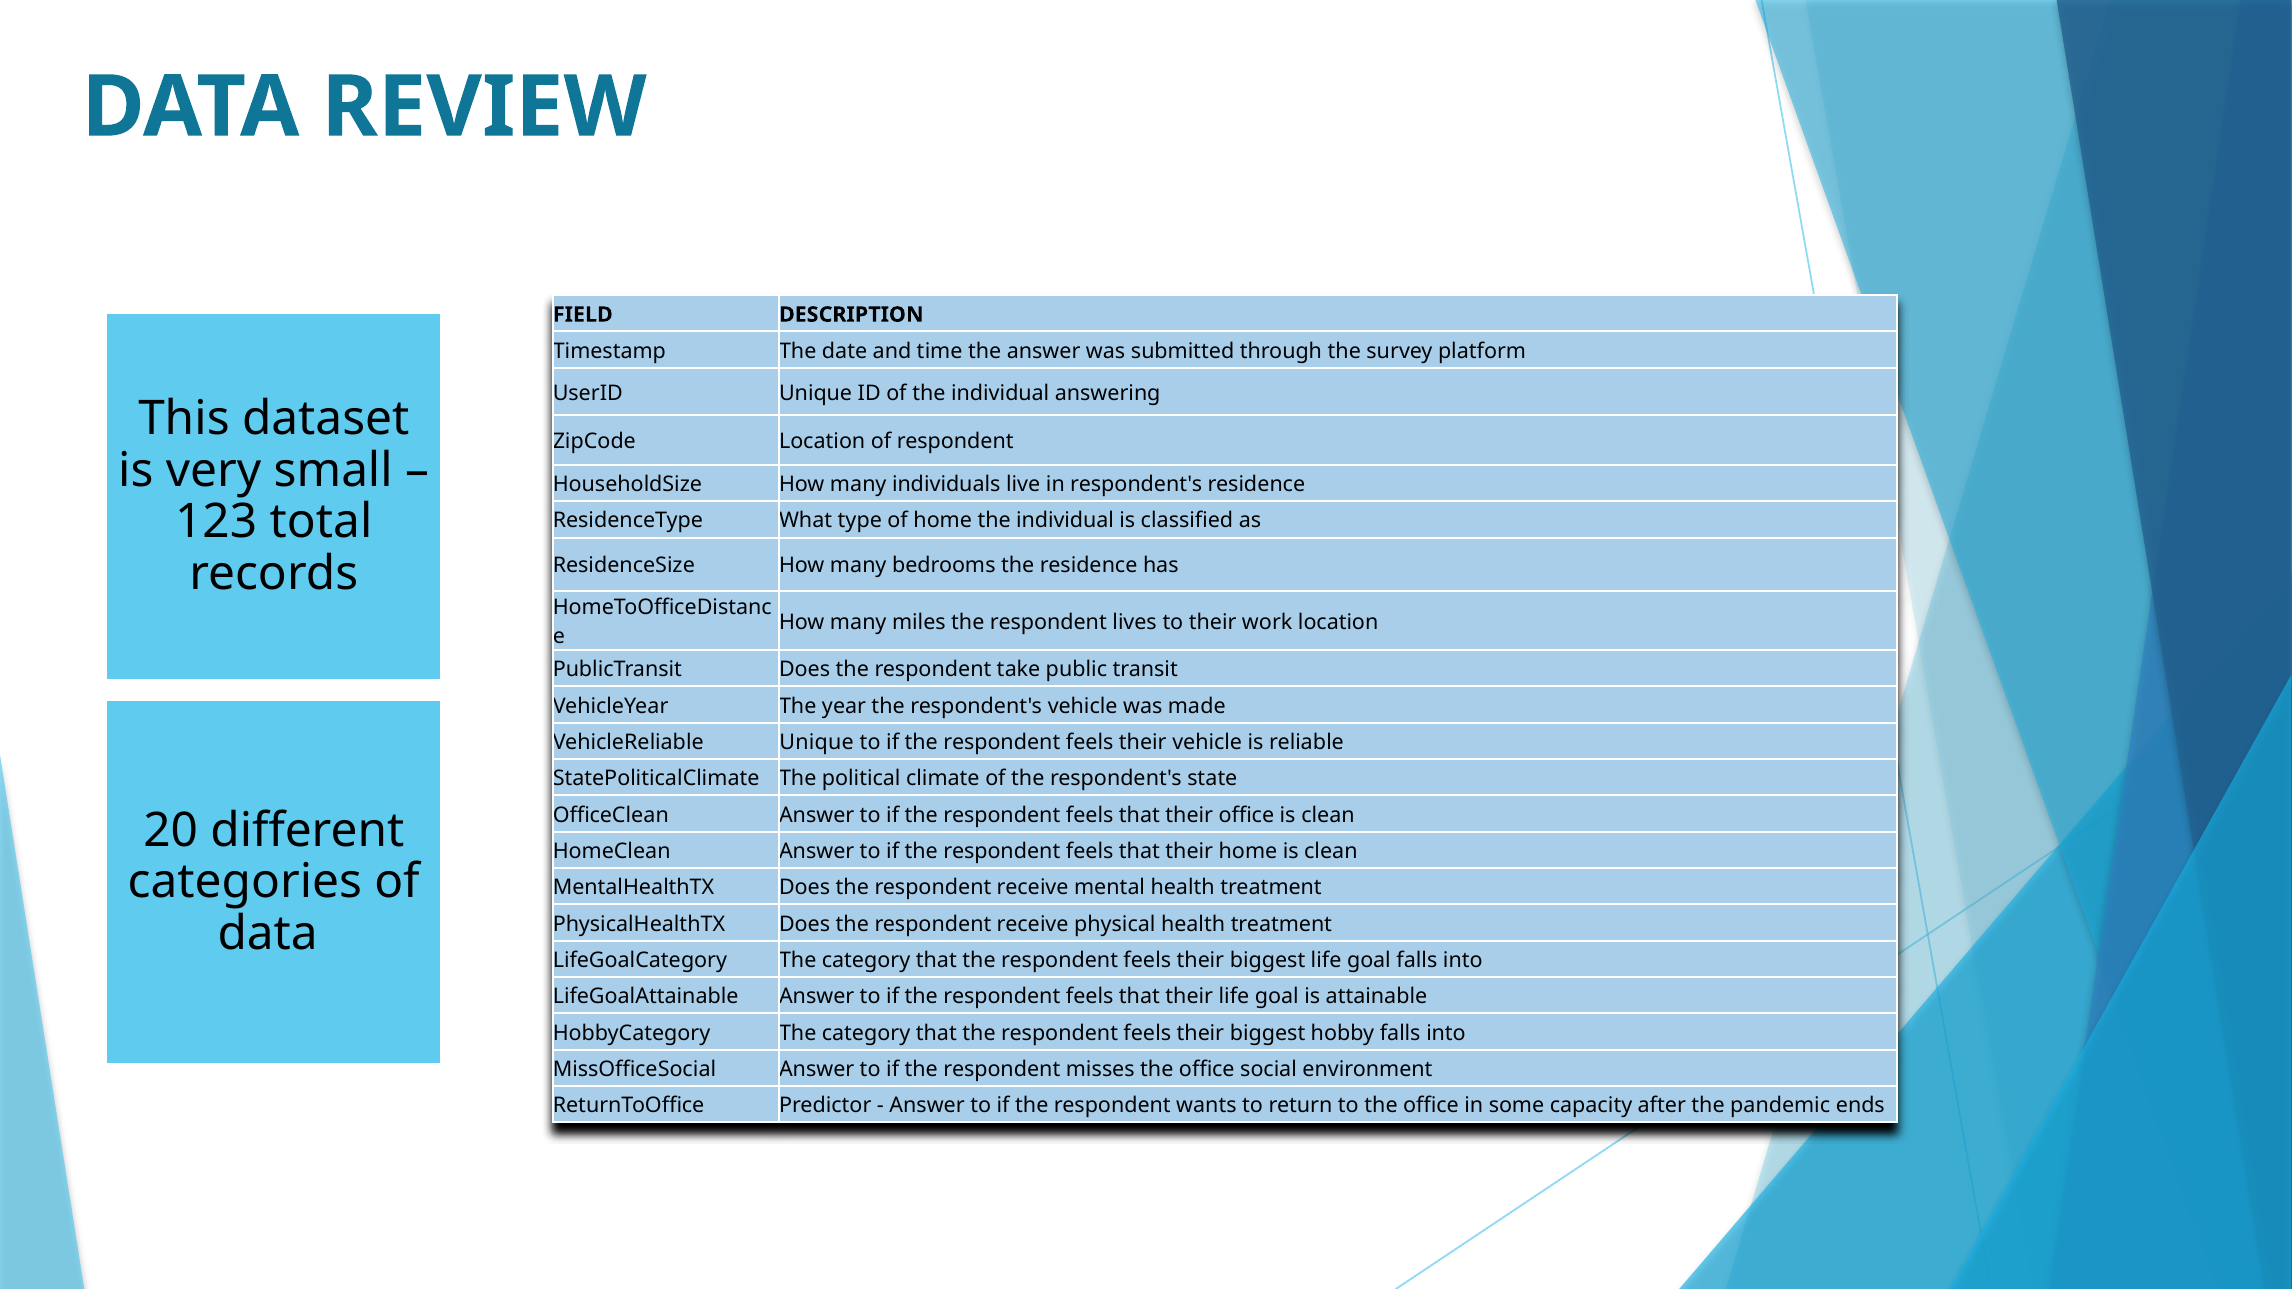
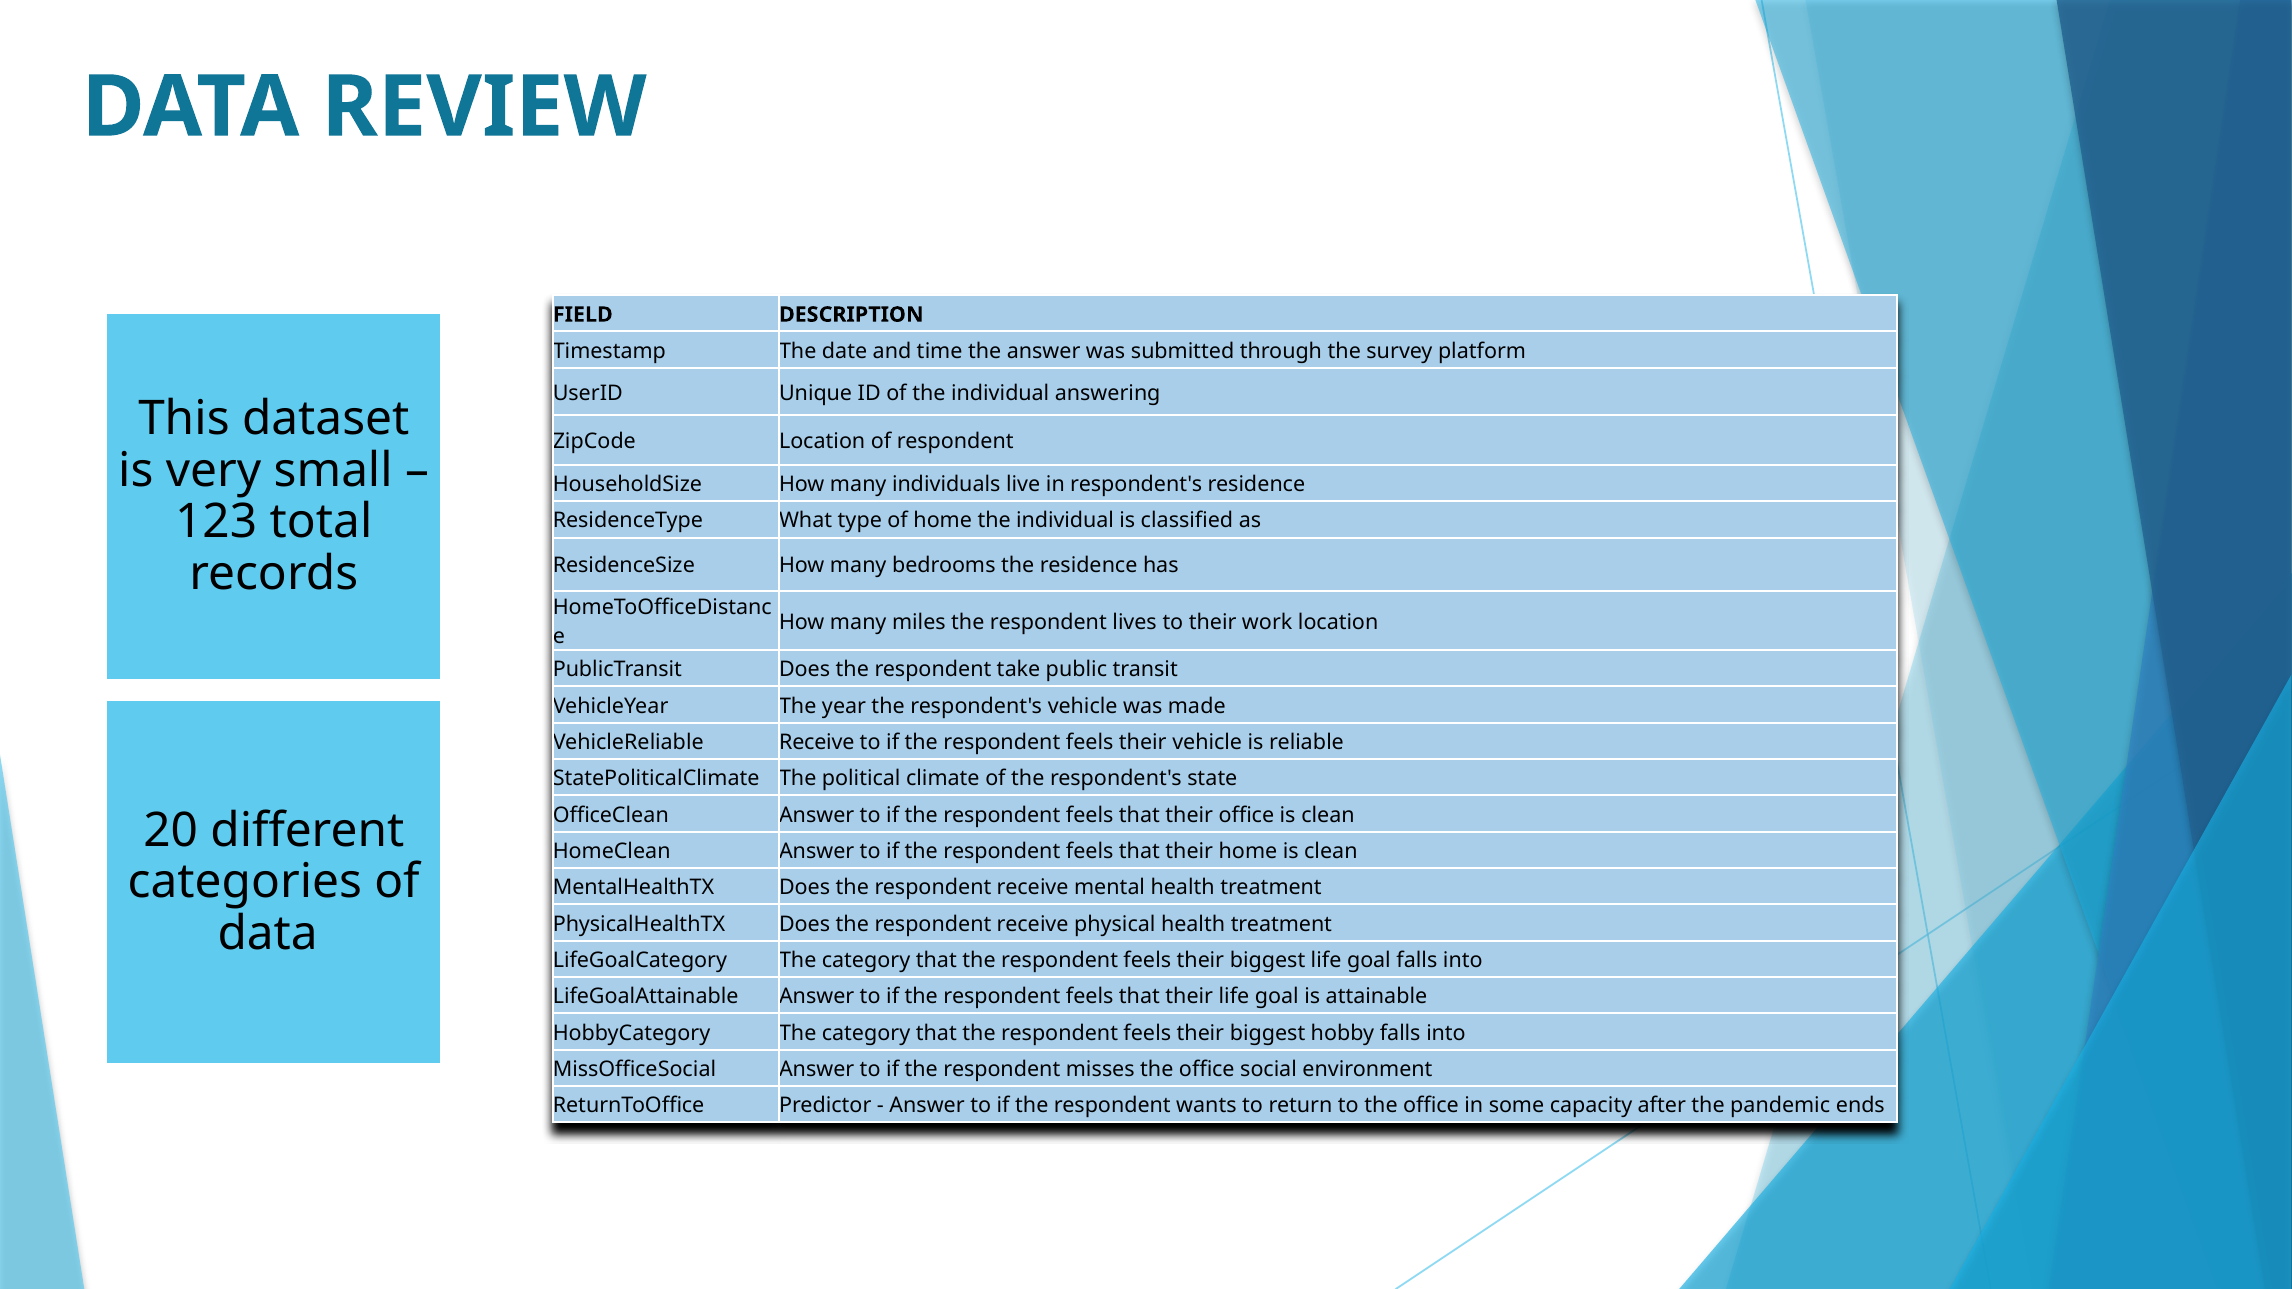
VehicleReliable Unique: Unique -> Receive
